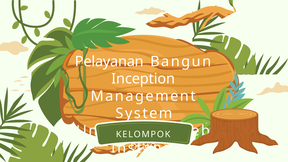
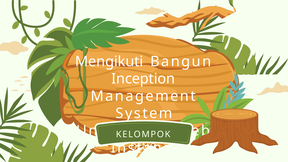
Pelayanan: Pelayanan -> Mengikuti
